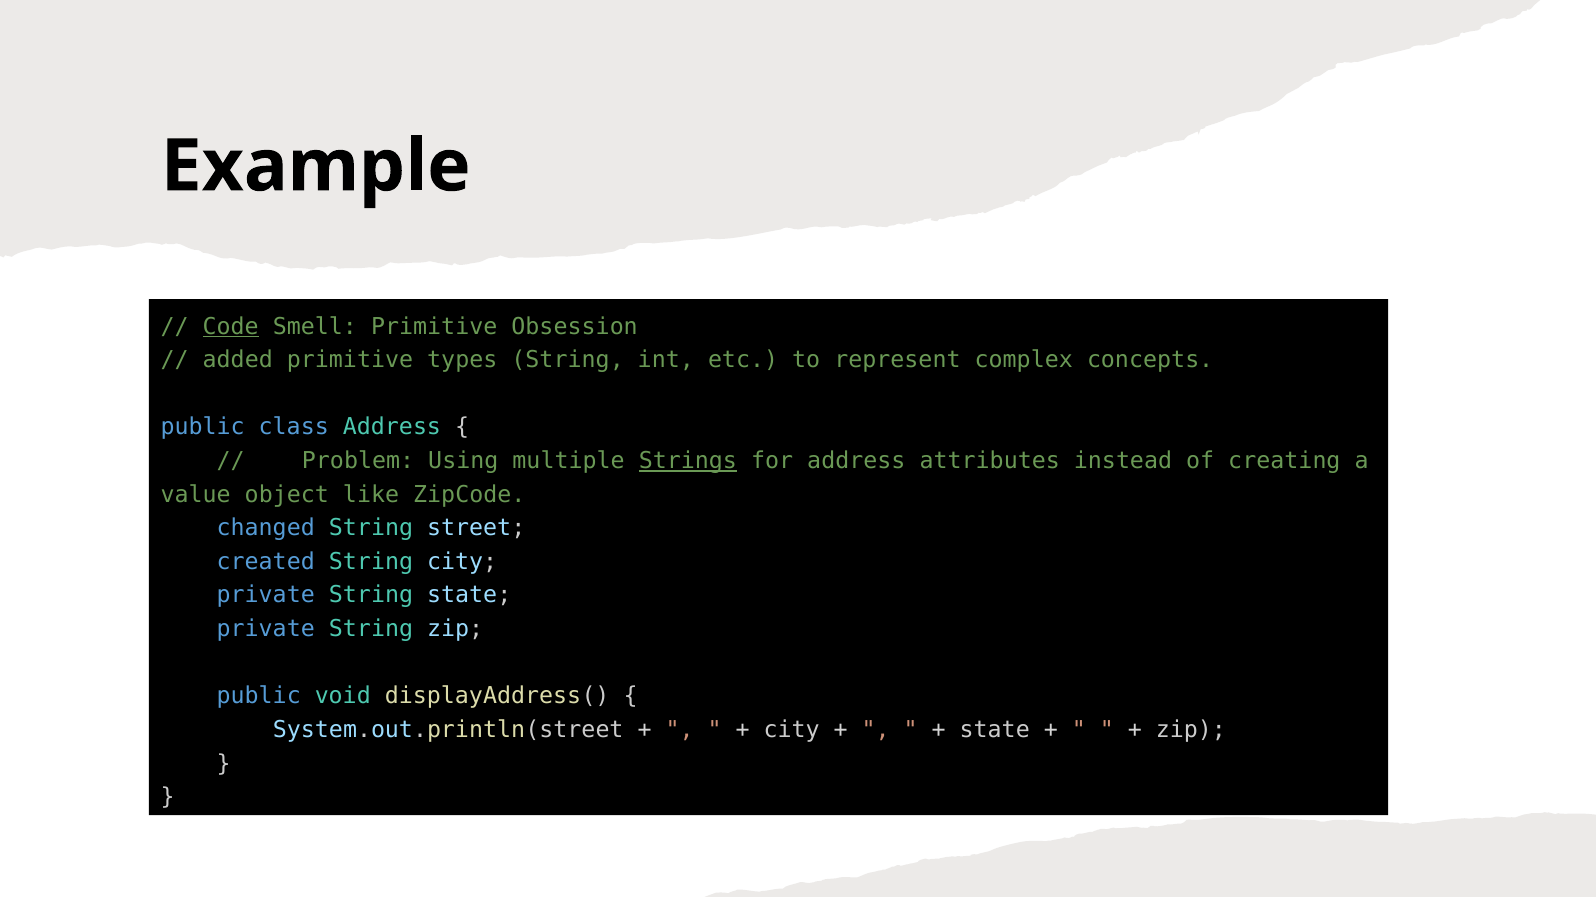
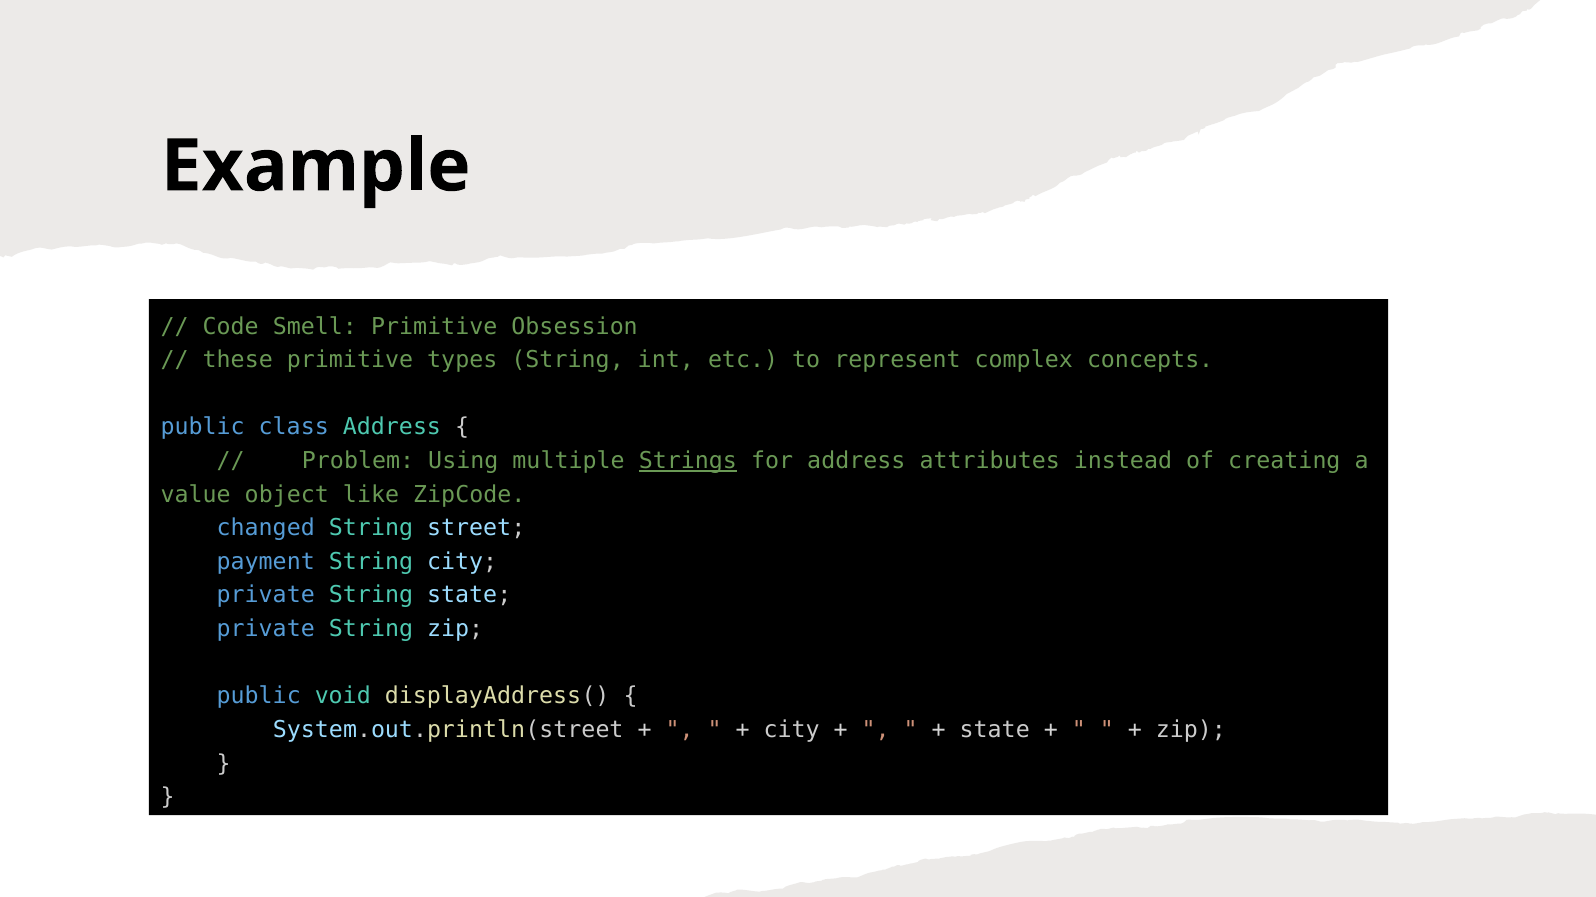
Code underline: present -> none
added: added -> these
created: created -> payment
